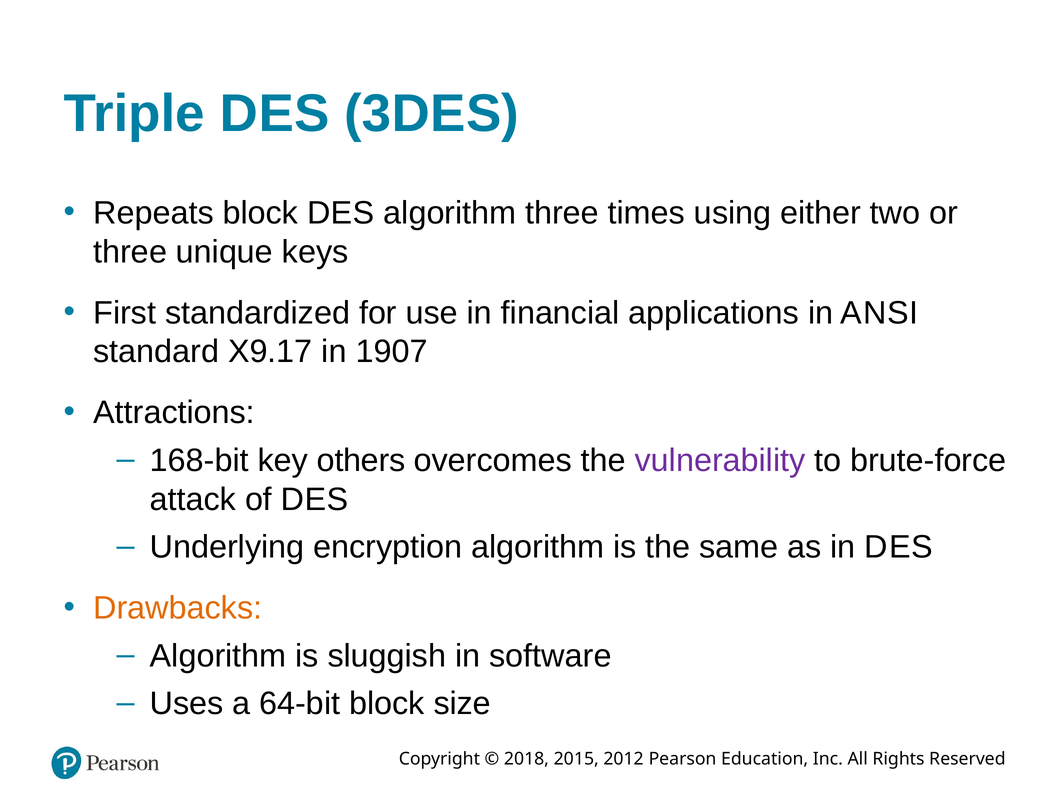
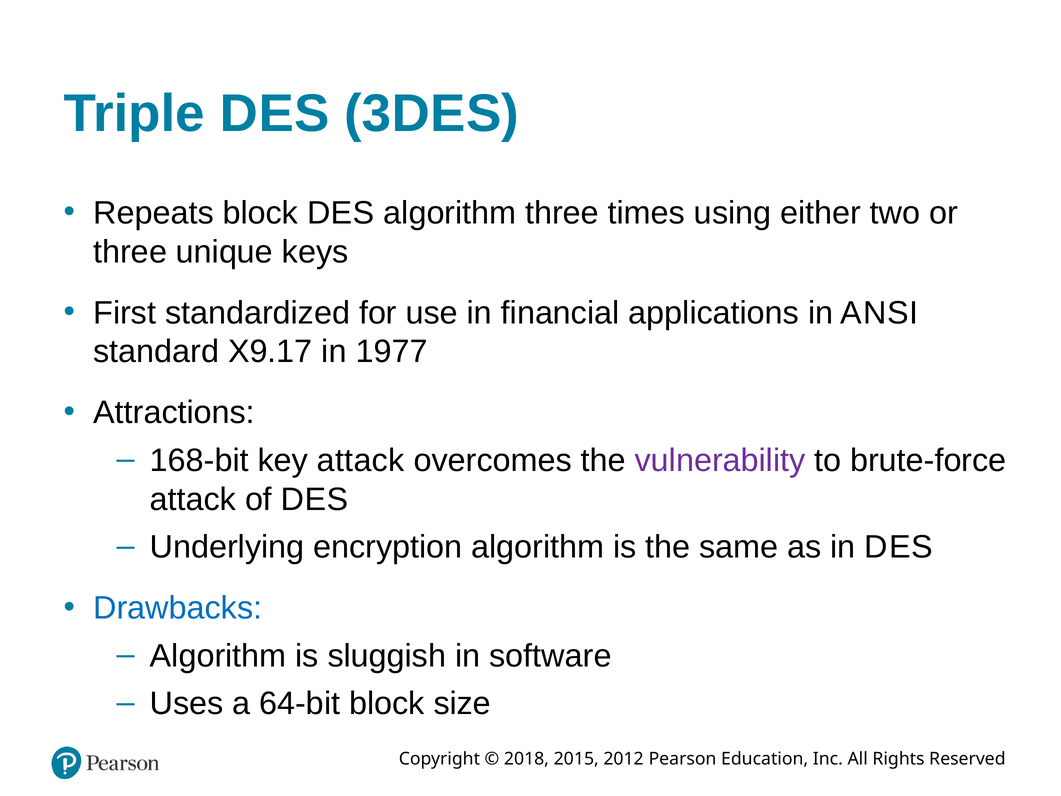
1907: 1907 -> 1977
key others: others -> attack
Drawbacks colour: orange -> blue
